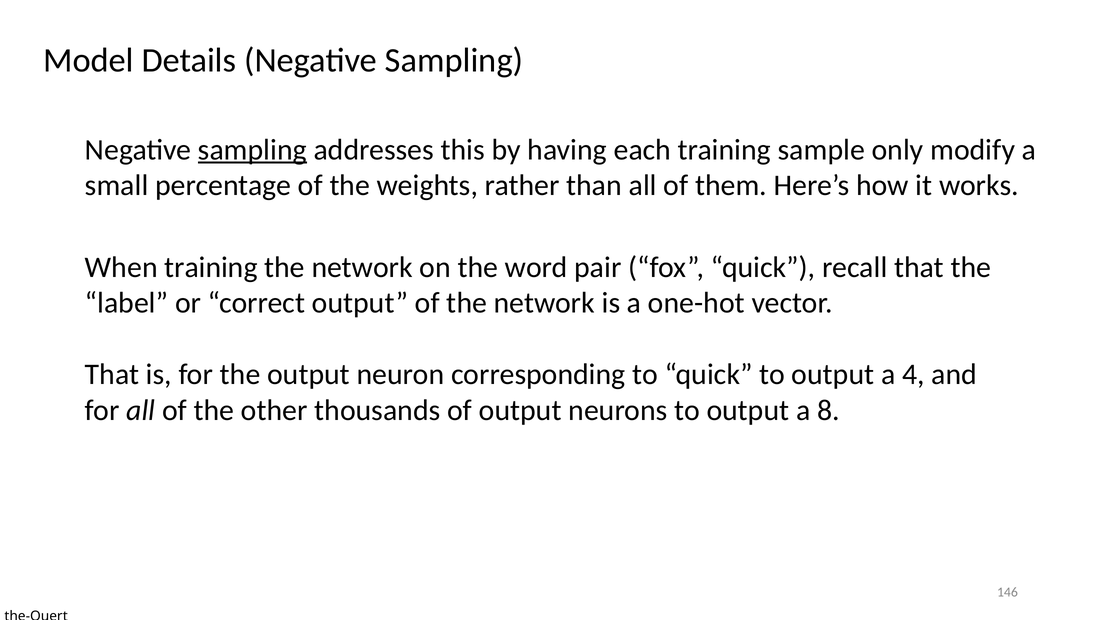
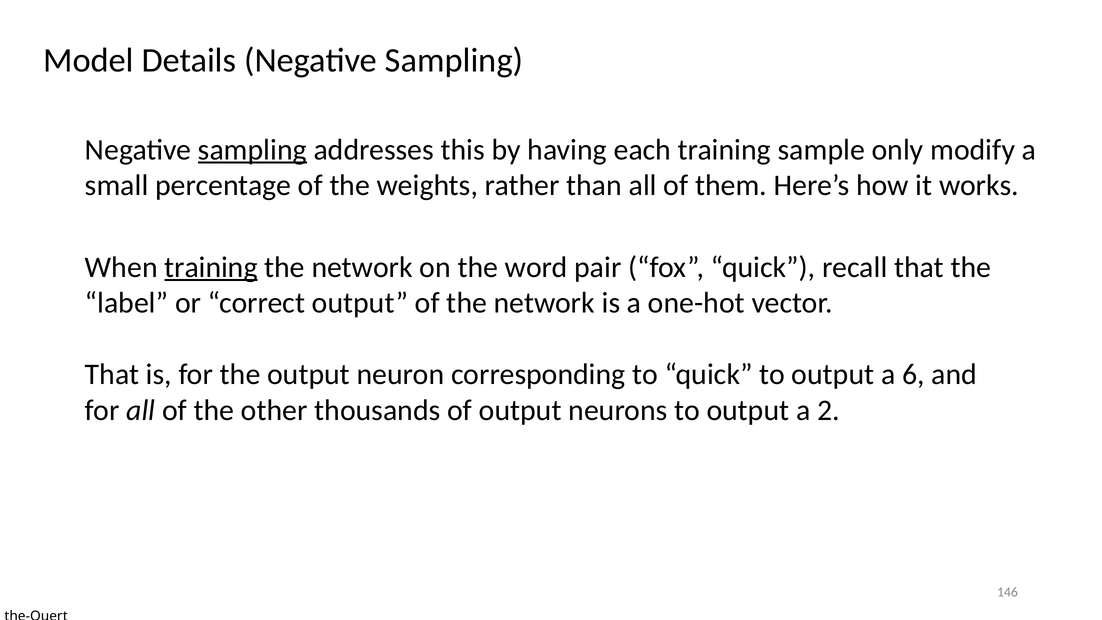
training at (211, 267) underline: none -> present
4: 4 -> 6
8: 8 -> 2
